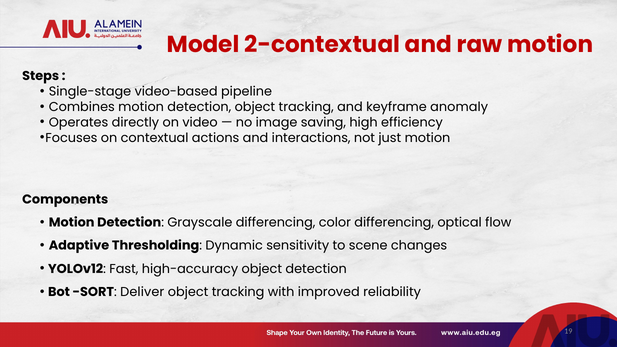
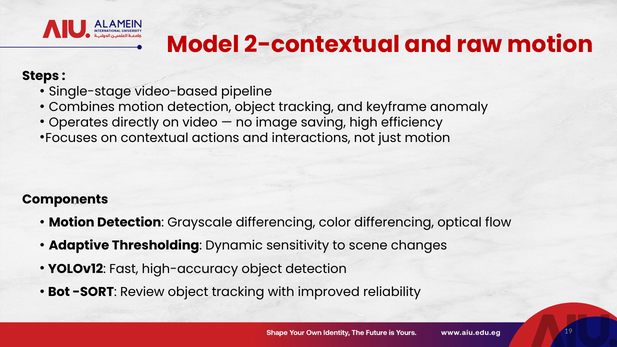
Deliver: Deliver -> Review
